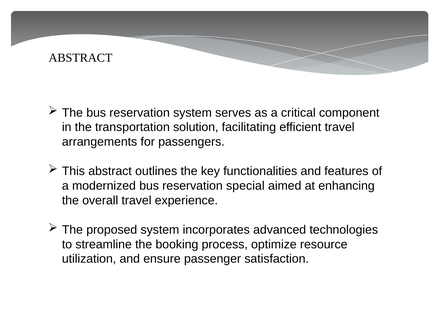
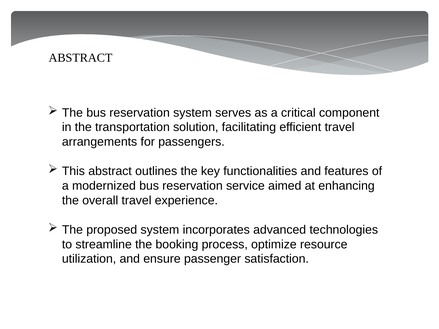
special: special -> service
